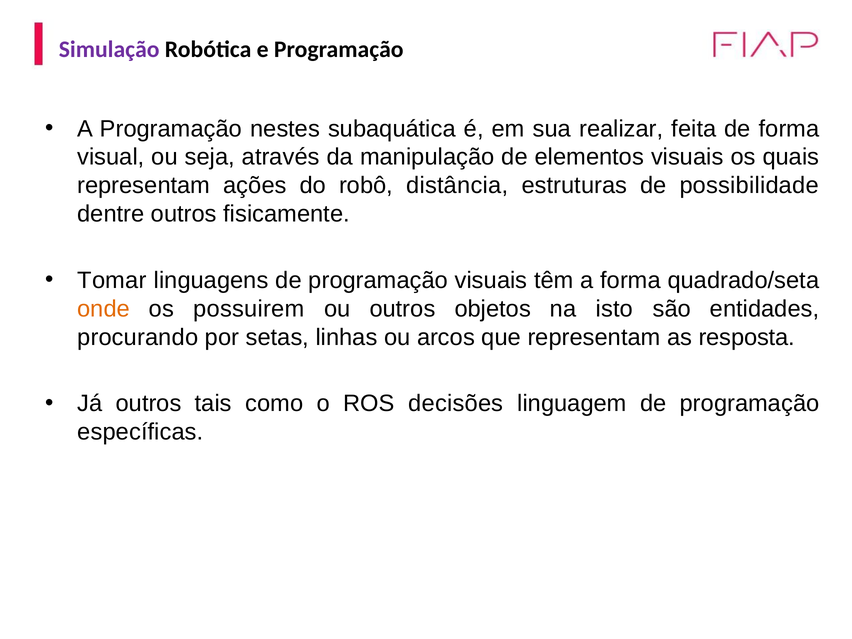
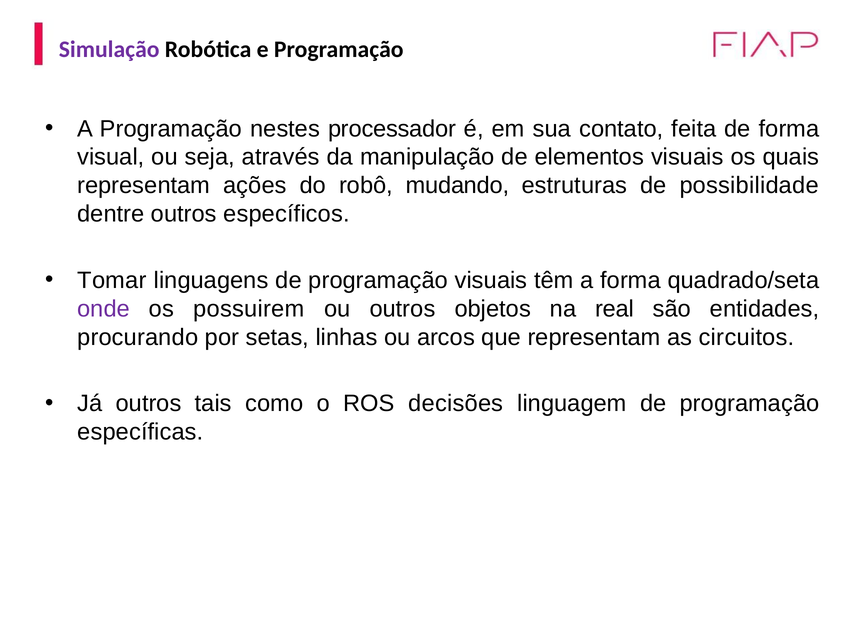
subaquática: subaquática -> processador
realizar: realizar -> contato
distância: distância -> mudando
fisicamente: fisicamente -> específicos
onde colour: orange -> purple
isto: isto -> real
resposta: resposta -> circuitos
